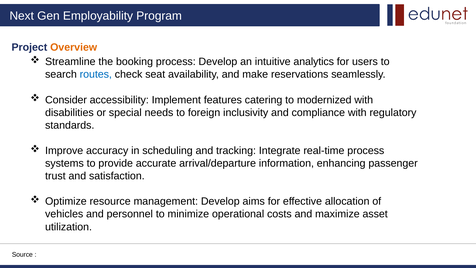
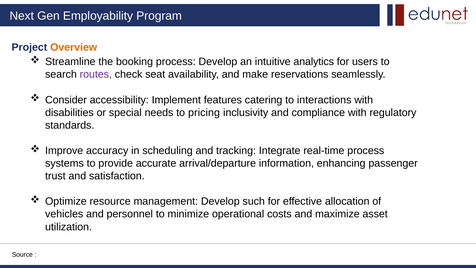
routes colour: blue -> purple
modernized: modernized -> interactions
foreign: foreign -> pricing
aims: aims -> such
